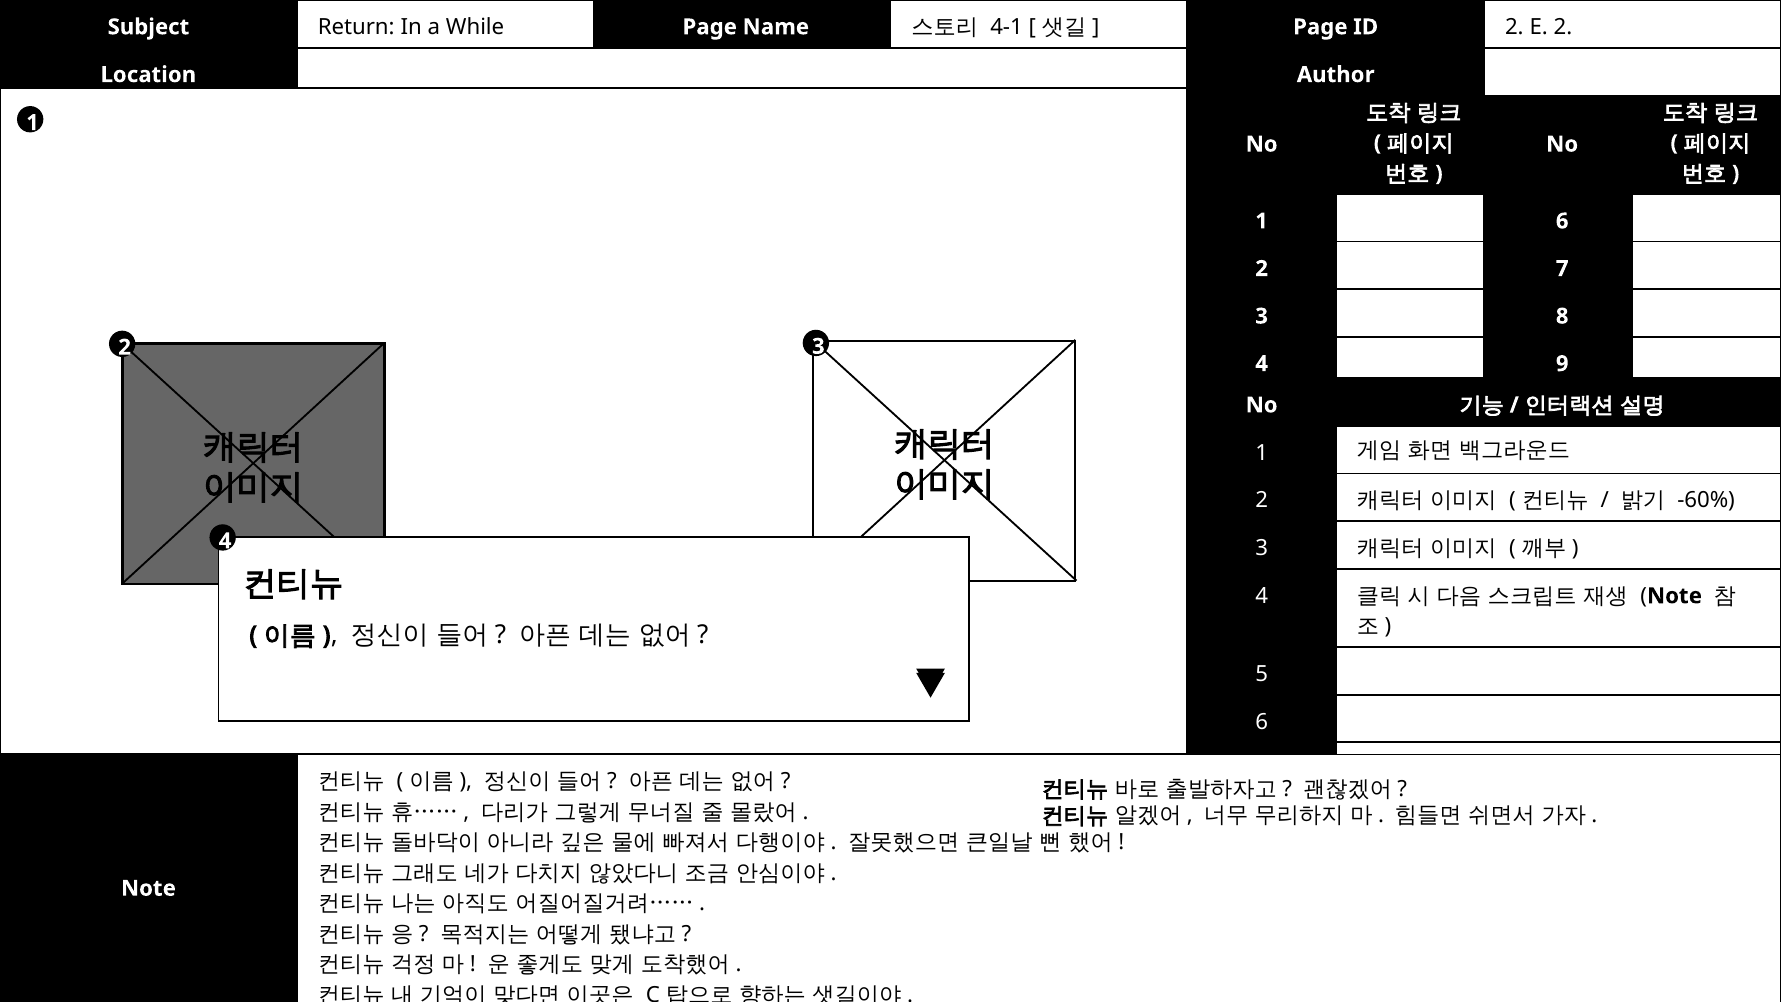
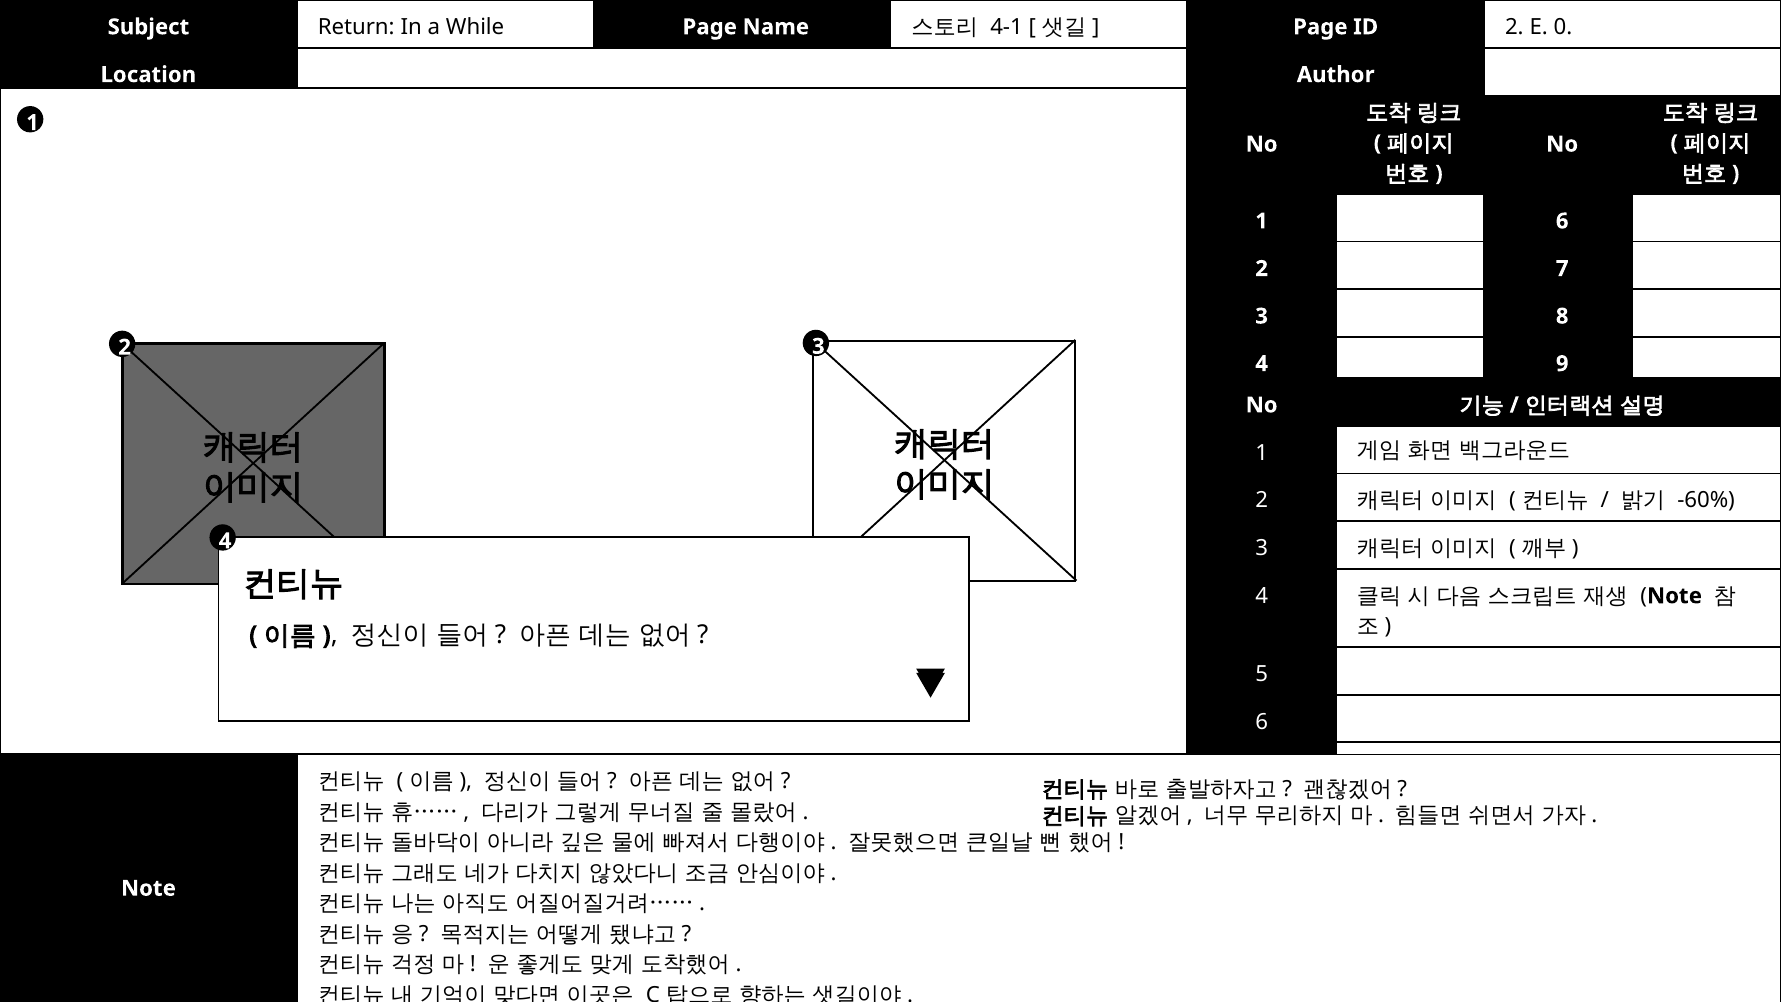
E 2: 2 -> 0
